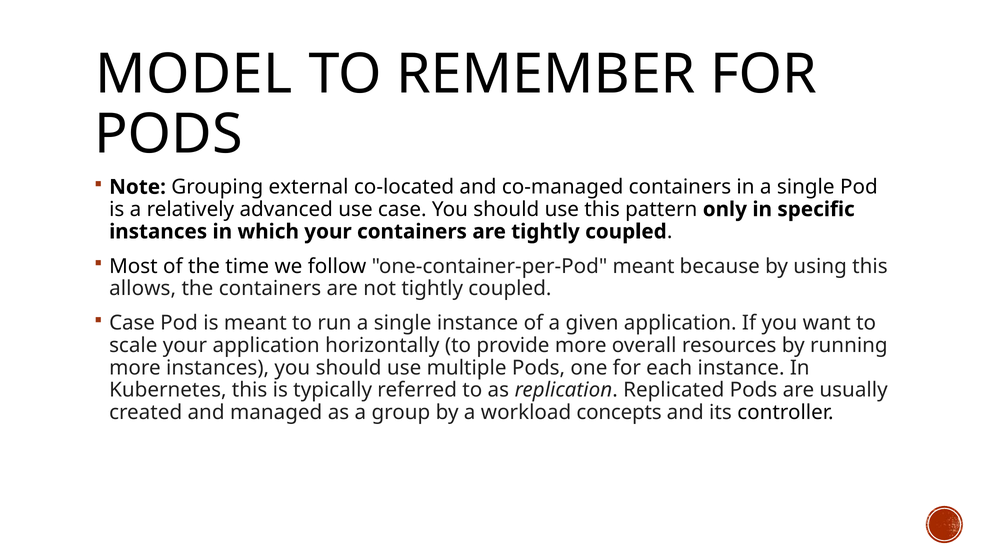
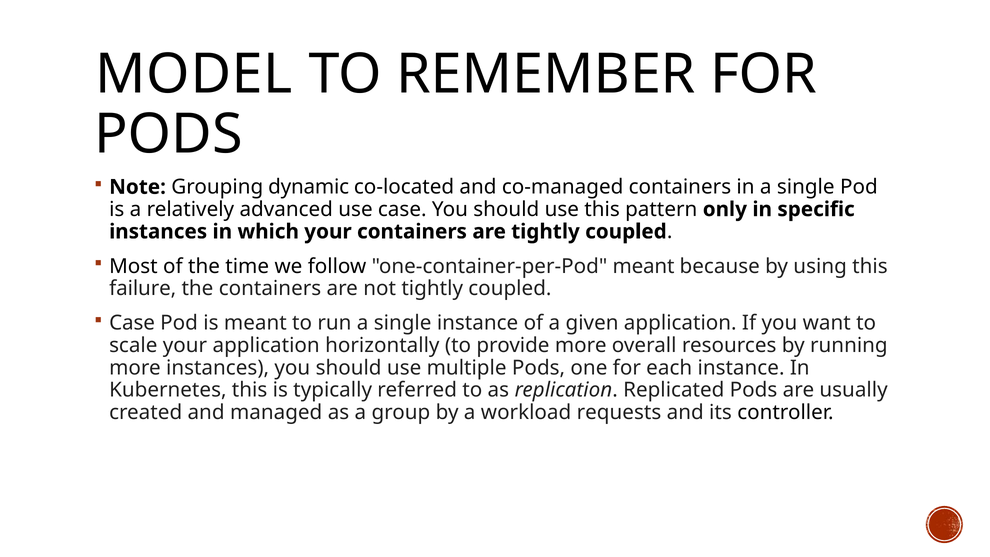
external: external -> dynamic
allows: allows -> failure
concepts: concepts -> requests
